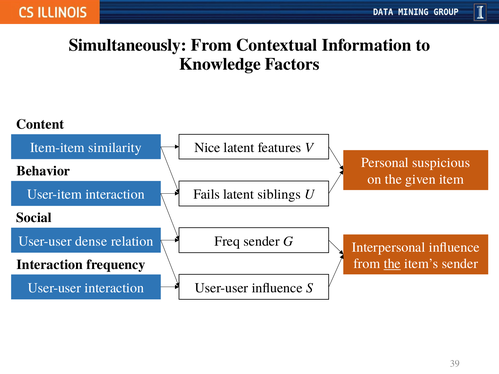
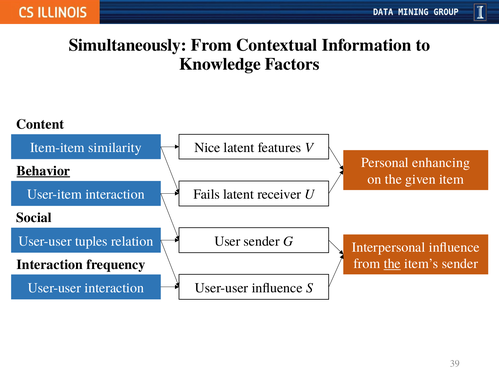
suspicious: suspicious -> enhancing
Behavior underline: none -> present
siblings: siblings -> receiver
dense: dense -> tuples
Freq: Freq -> User
